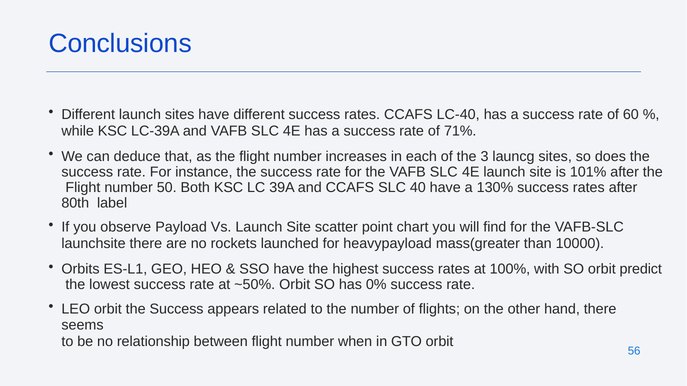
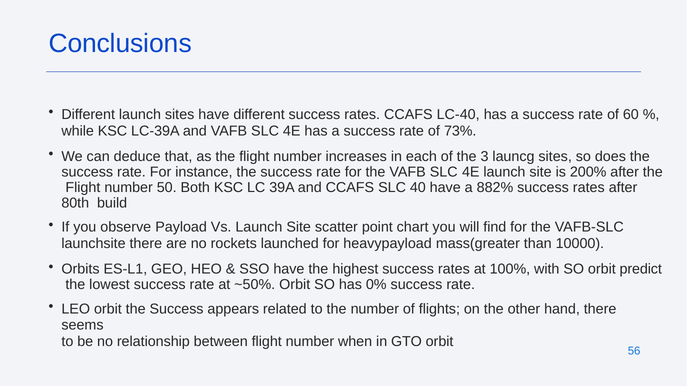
71%: 71% -> 73%
101%: 101% -> 200%
130%: 130% -> 882%
label: label -> build
